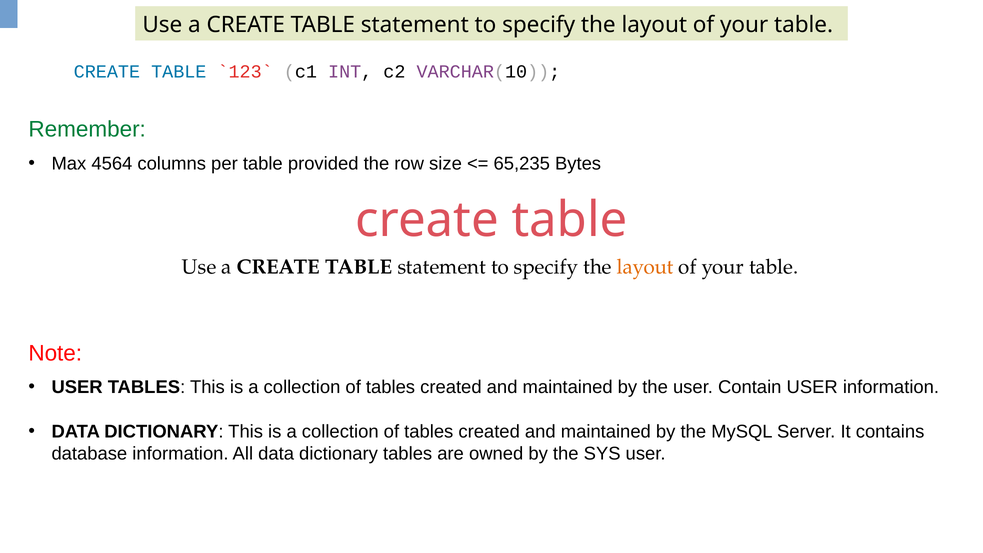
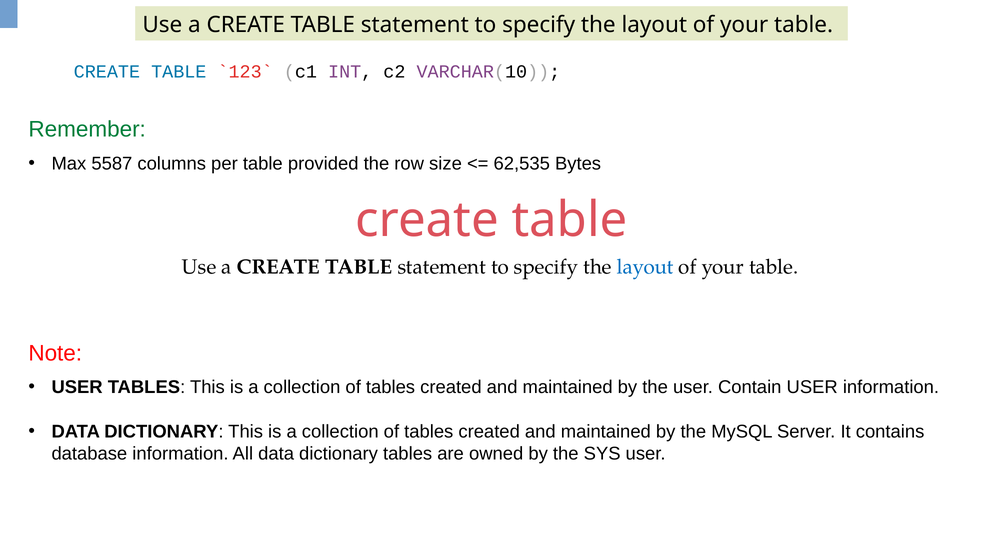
4564: 4564 -> 5587
65,235: 65,235 -> 62,535
layout at (645, 267) colour: orange -> blue
